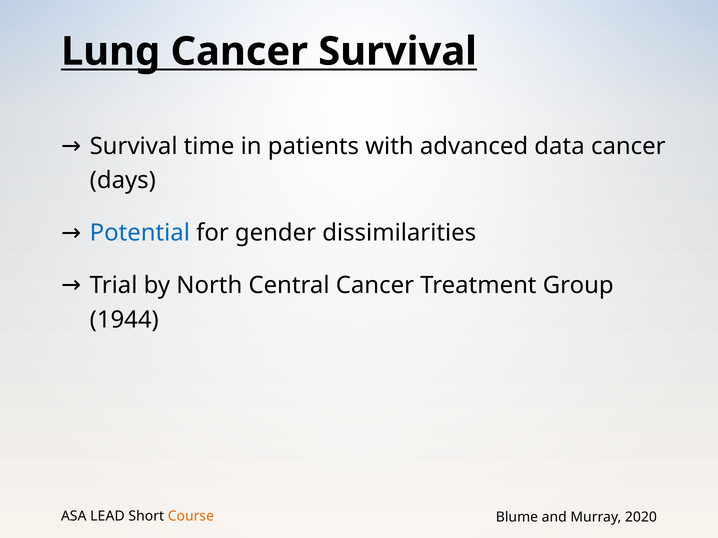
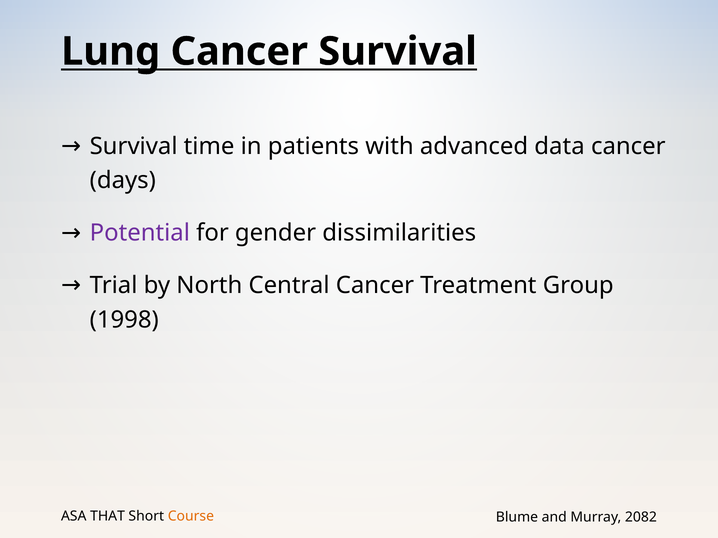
Potential colour: blue -> purple
1944: 1944 -> 1998
LEAD: LEAD -> THAT
2020: 2020 -> 2082
